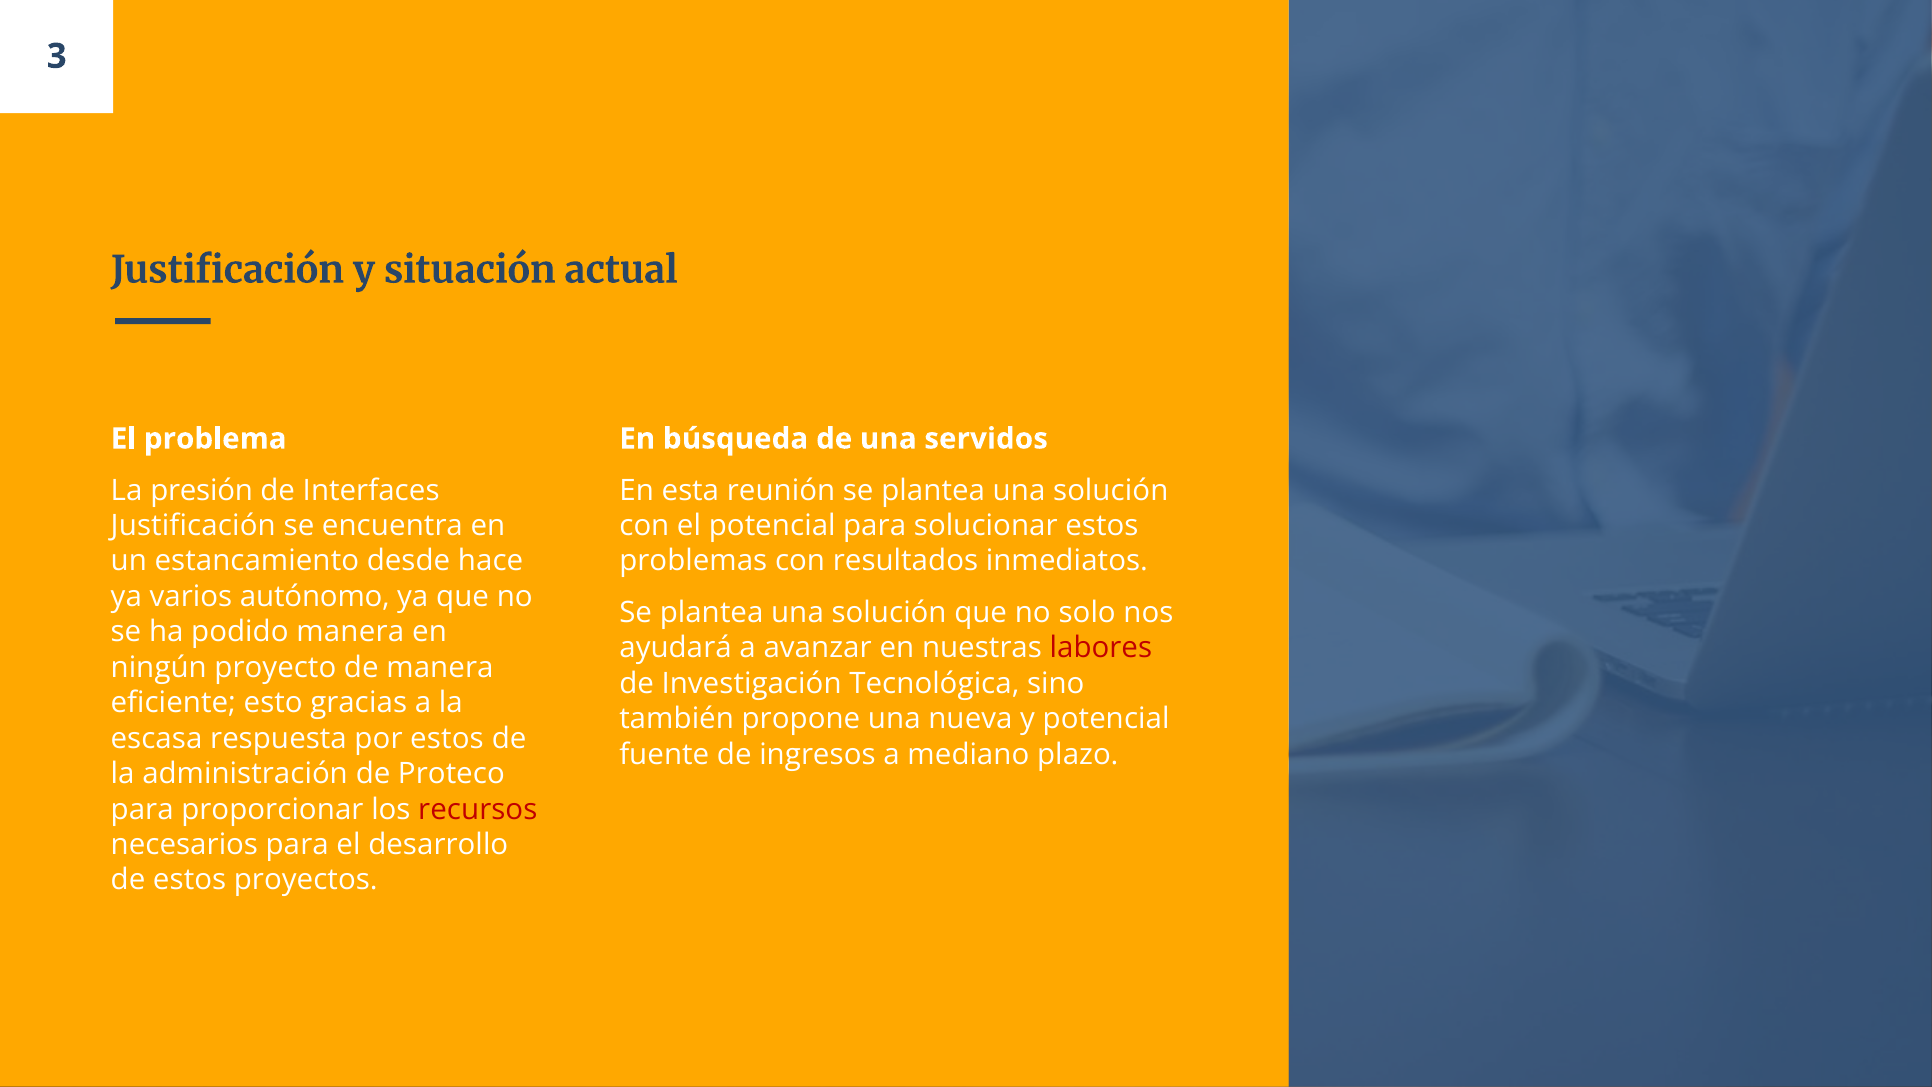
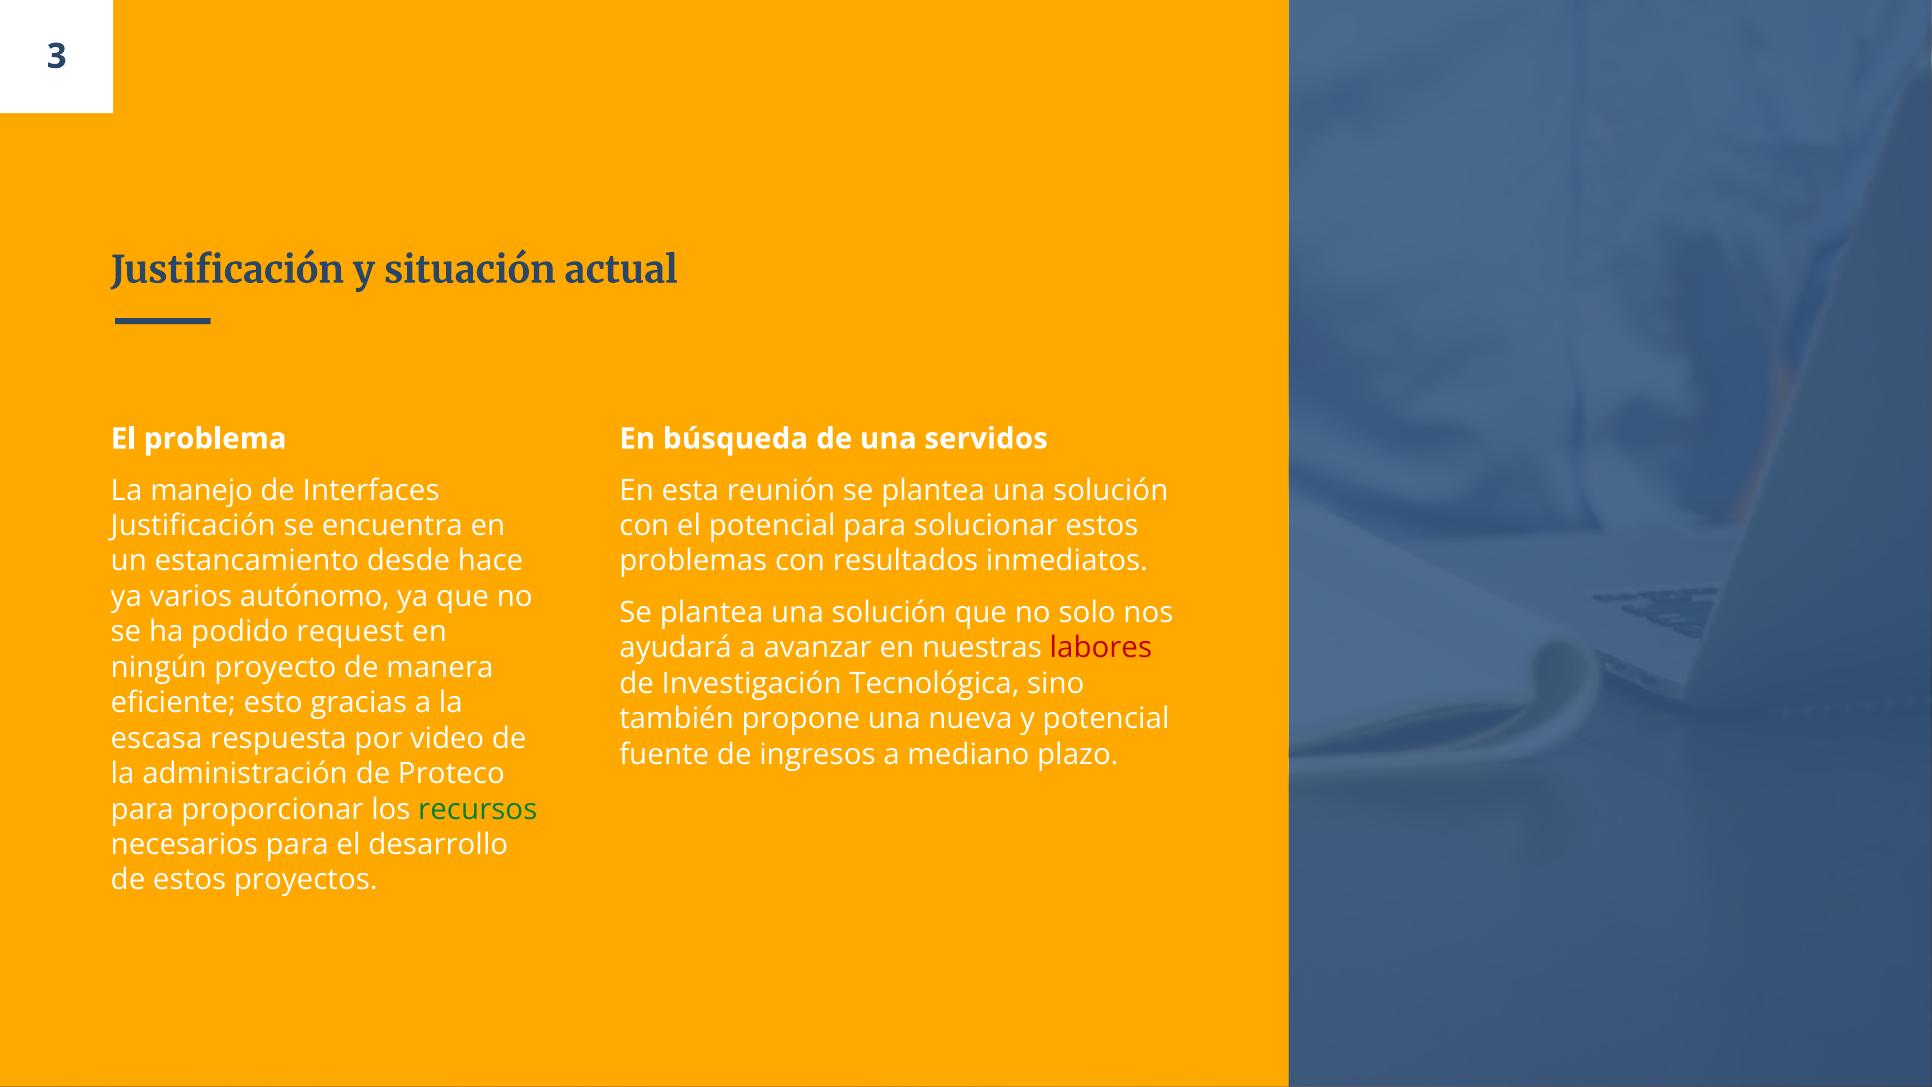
presión: presión -> manejo
podido manera: manera -> request
por estos: estos -> video
recursos colour: red -> green
